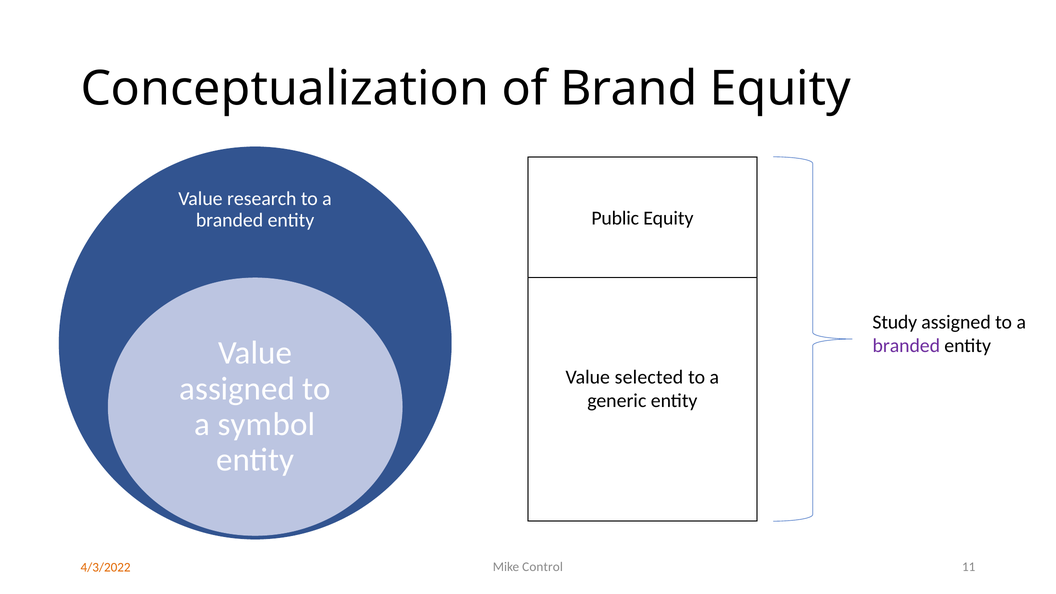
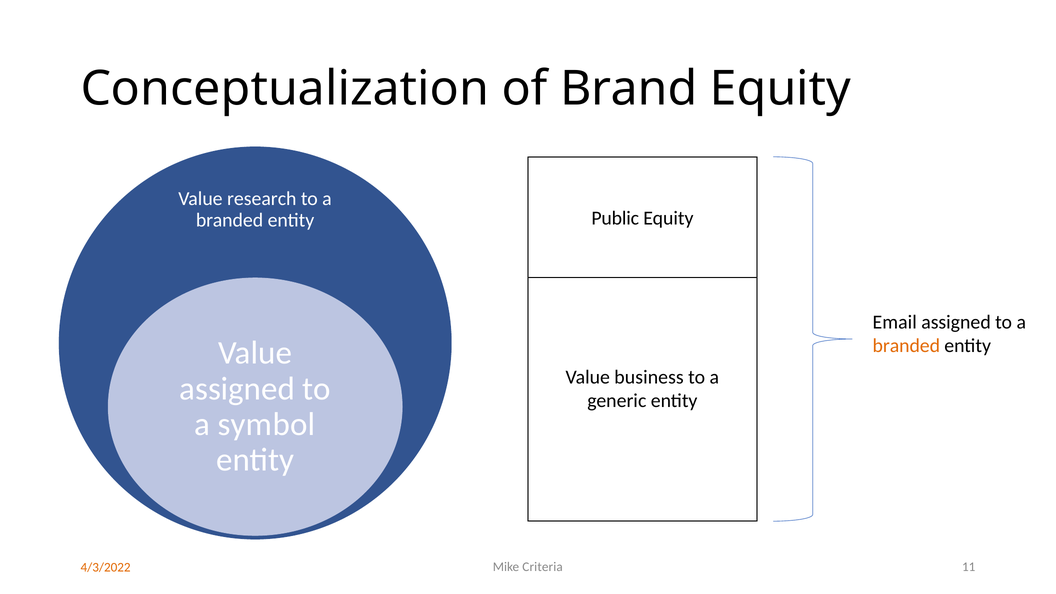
Study: Study -> Email
branded at (906, 346) colour: purple -> orange
selected: selected -> business
Control: Control -> Criteria
